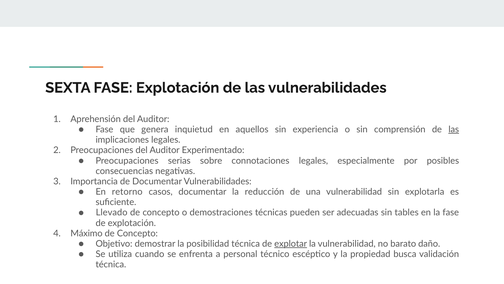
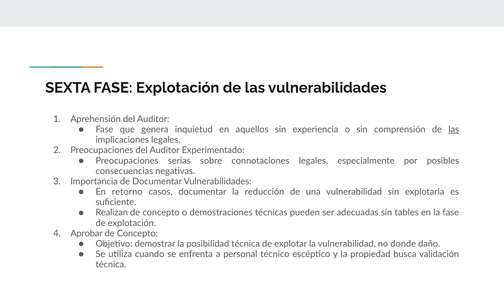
Llevado: Llevado -> Realizan
Máximo: Máximo -> Aprobar
explotar underline: present -> none
barato: barato -> donde
